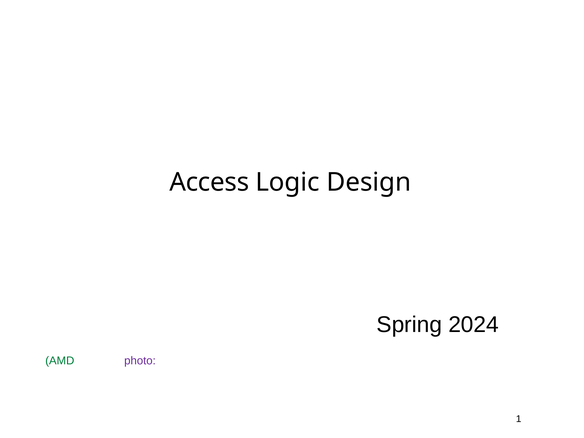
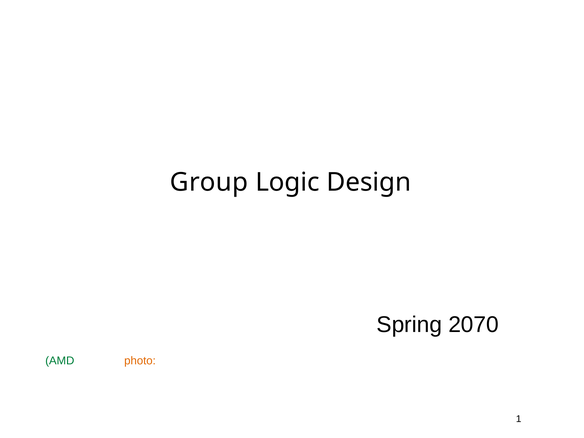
Access: Access -> Group
2024: 2024 -> 2070
photo colour: purple -> orange
